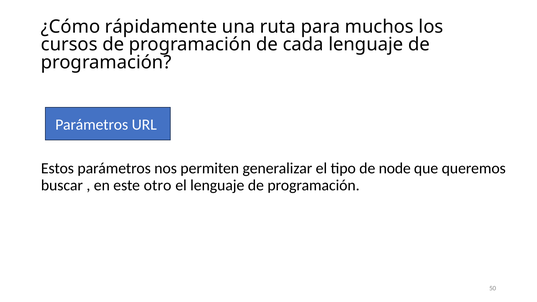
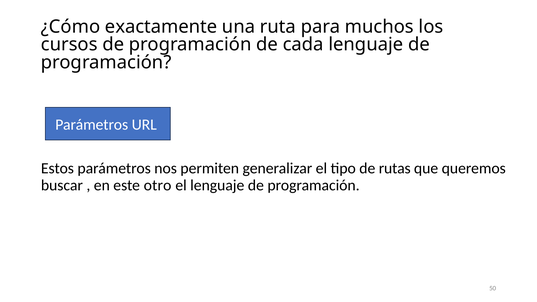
rápidamente: rápidamente -> exactamente
node: node -> rutas
